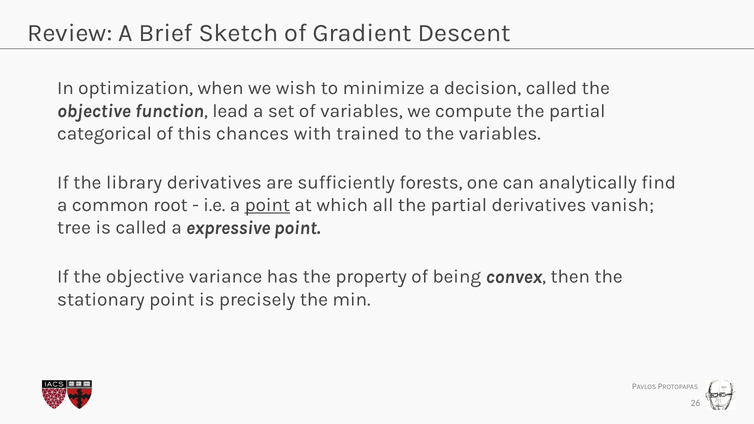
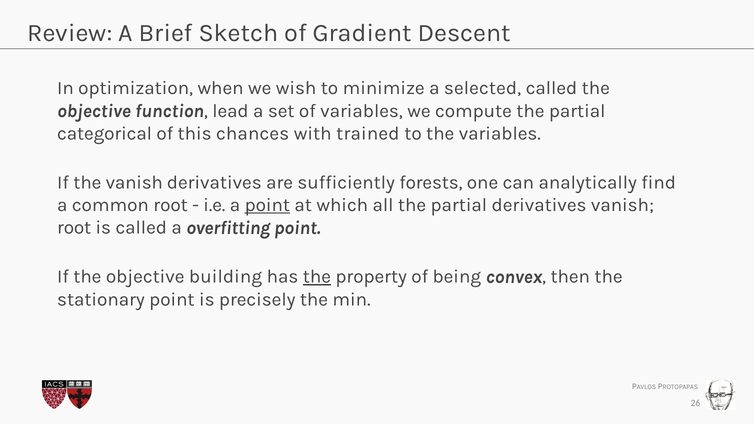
decision: decision -> selected
the library: library -> vanish
tree at (74, 228): tree -> root
expressive: expressive -> overfitting
variance: variance -> building
the at (317, 277) underline: none -> present
